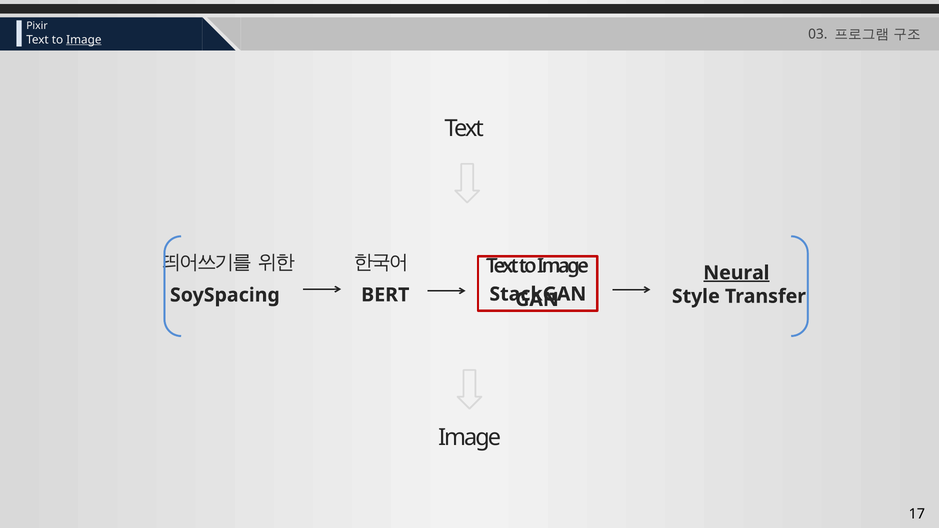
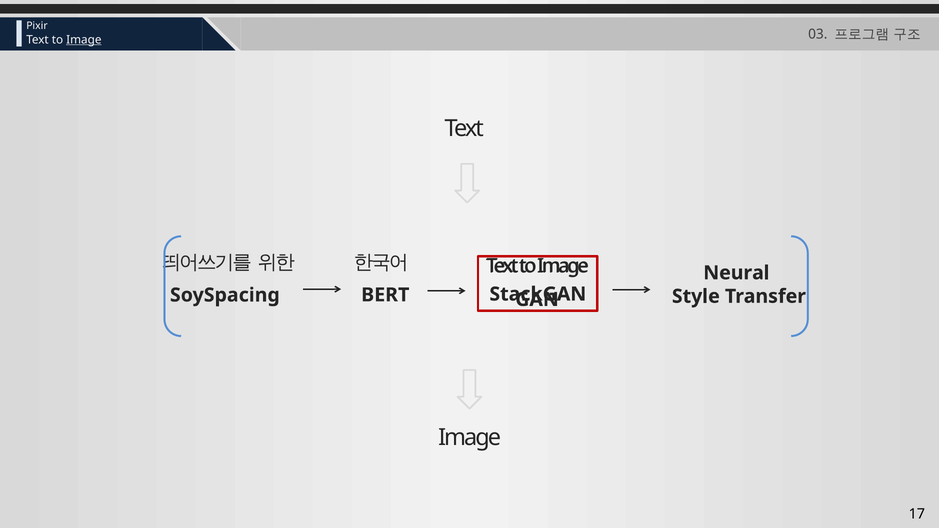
Neural underline: present -> none
